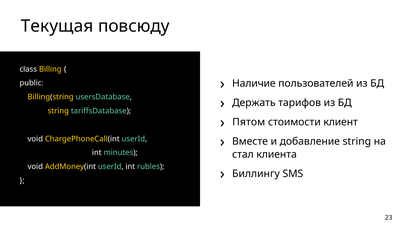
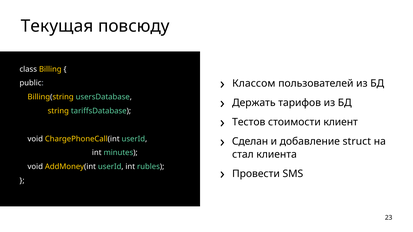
Наличие: Наличие -> Классом
Пятом: Пятом -> Тестов
Вместе: Вместе -> Сделан
добавление string: string -> struct
Биллингу: Биллингу -> Провести
